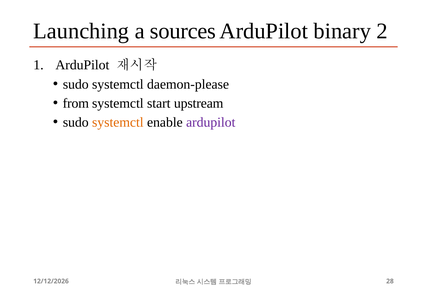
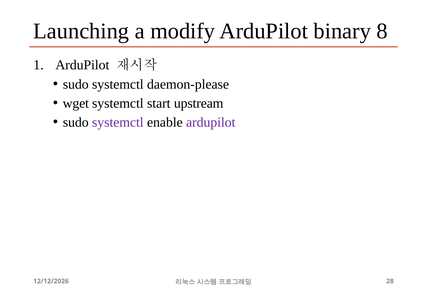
sources: sources -> modify
2: 2 -> 8
from: from -> wget
systemctl at (118, 123) colour: orange -> purple
